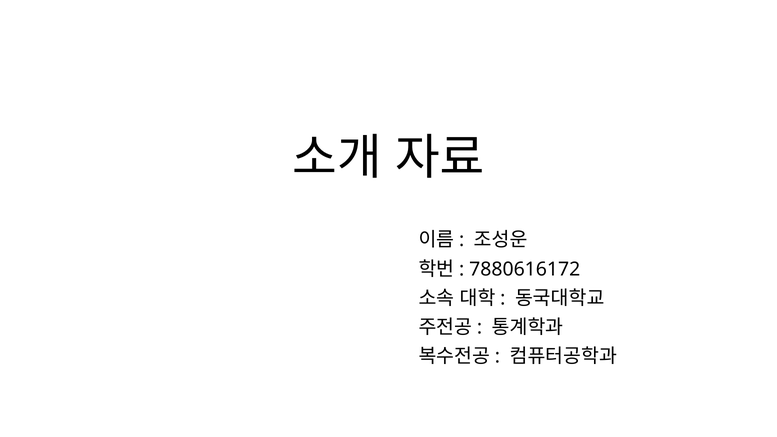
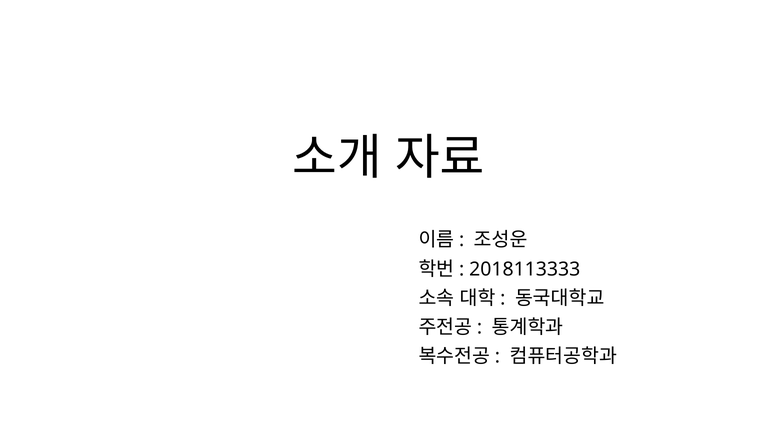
7880616172: 7880616172 -> 2018113333
